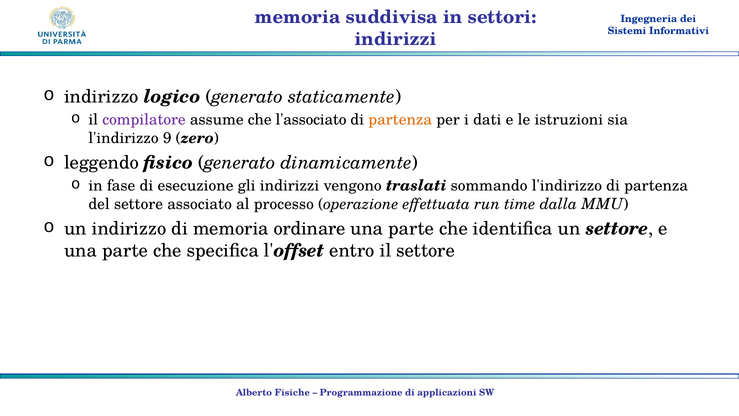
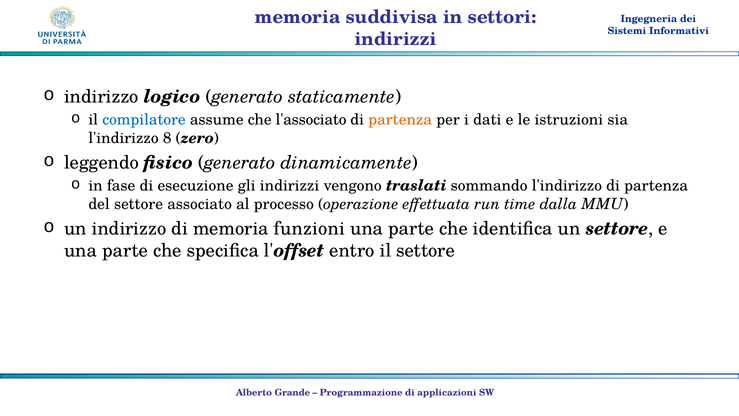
compilatore colour: purple -> blue
9: 9 -> 8
ordinare: ordinare -> funzioni
Fisiche: Fisiche -> Grande
